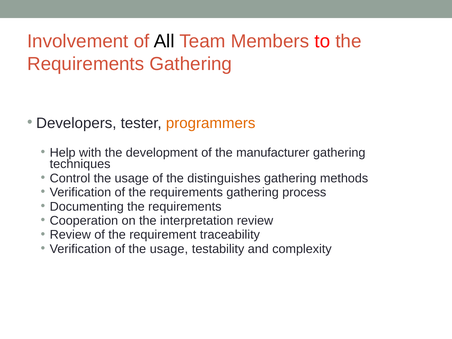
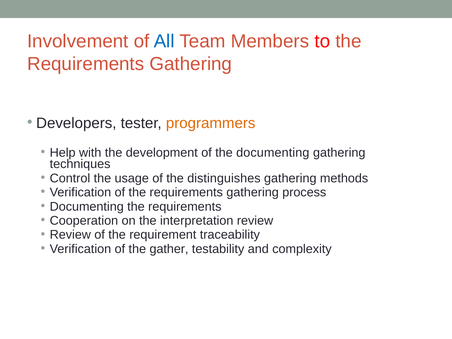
All colour: black -> blue
the manufacturer: manufacturer -> documenting
of the usage: usage -> gather
